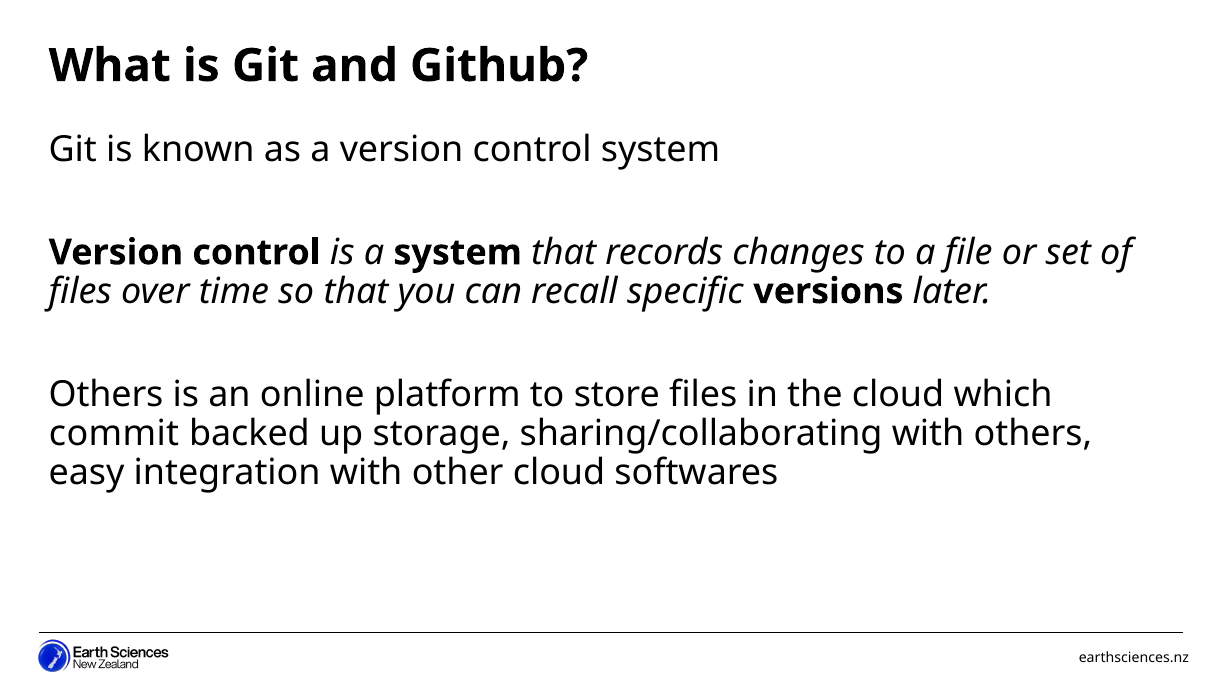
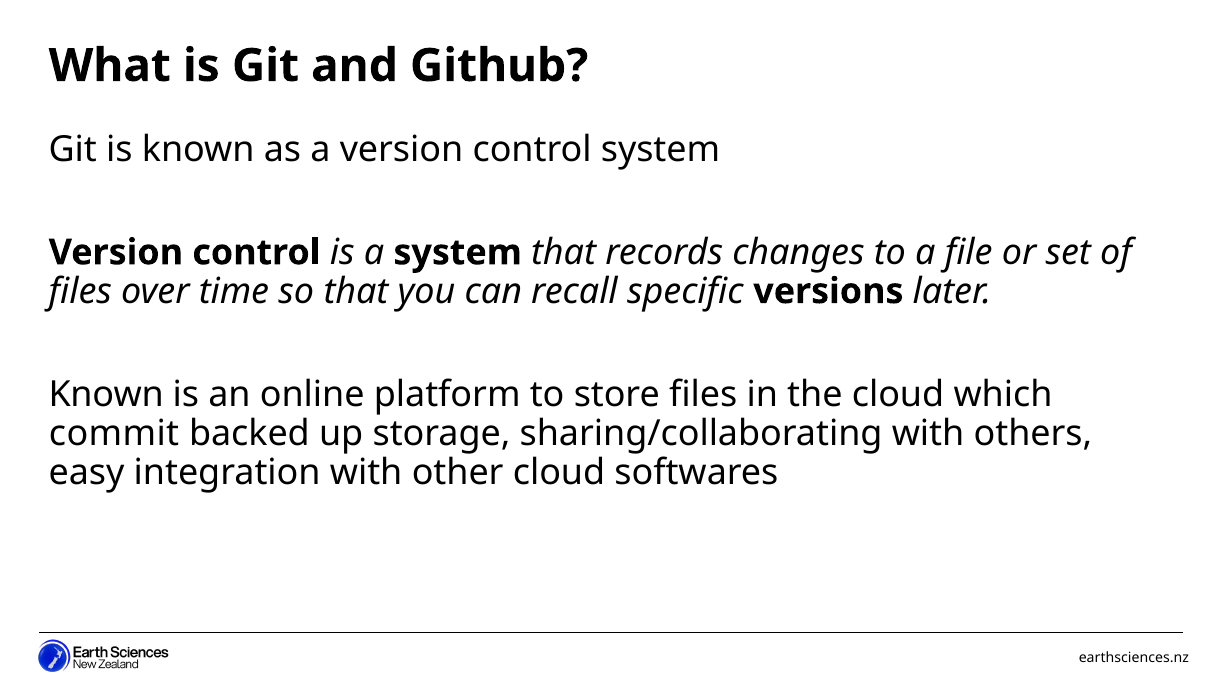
Others at (106, 394): Others -> Known
